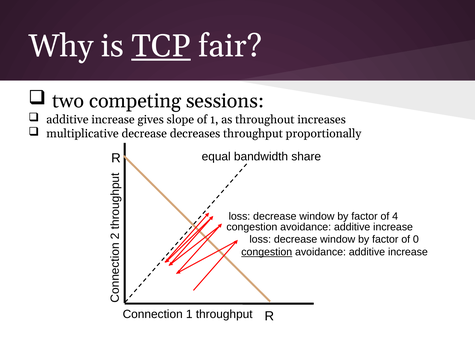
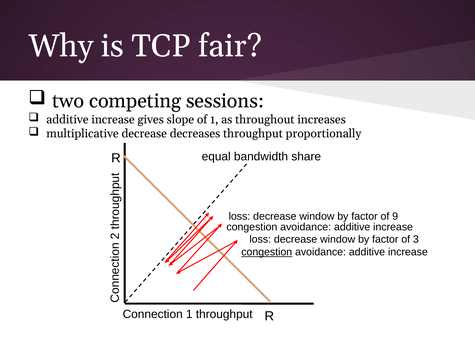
TCP underline: present -> none
4: 4 -> 9
0: 0 -> 3
